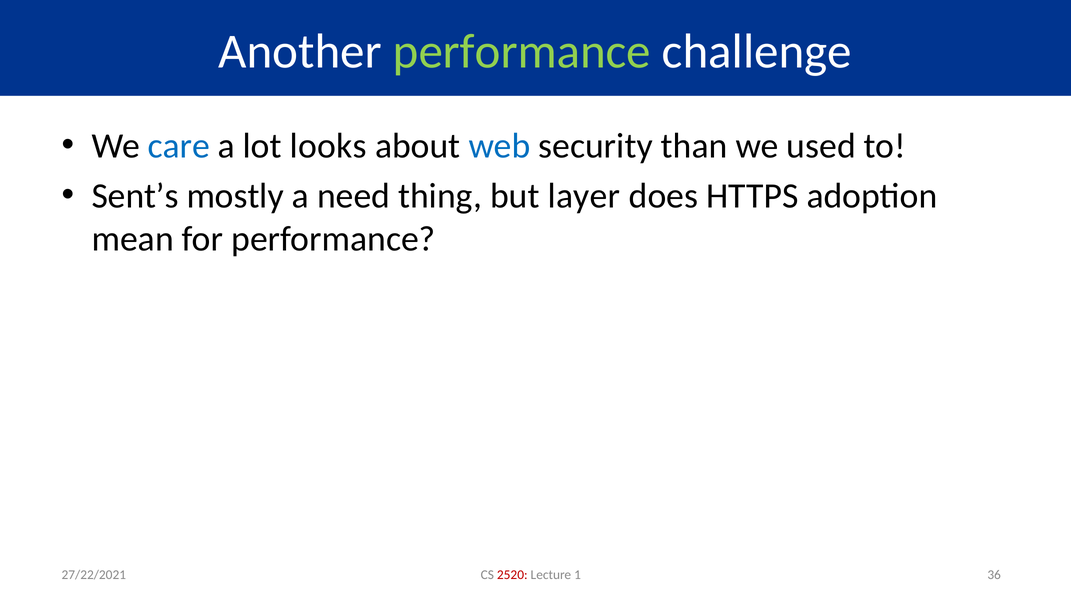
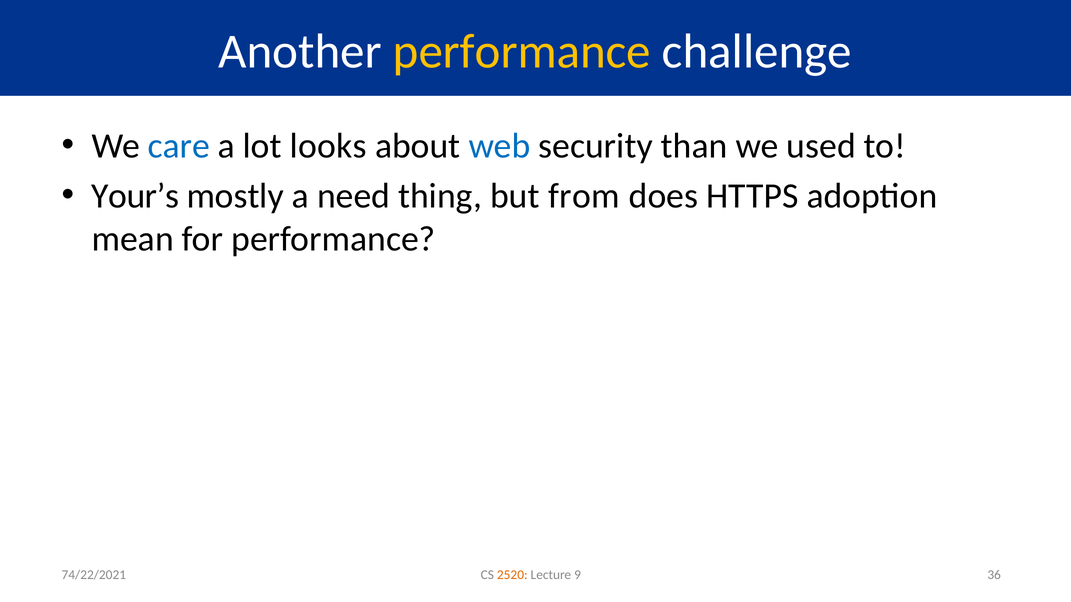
performance at (522, 51) colour: light green -> yellow
Sent’s: Sent’s -> Your’s
layer: layer -> from
2520 colour: red -> orange
1: 1 -> 9
27/22/2021: 27/22/2021 -> 74/22/2021
